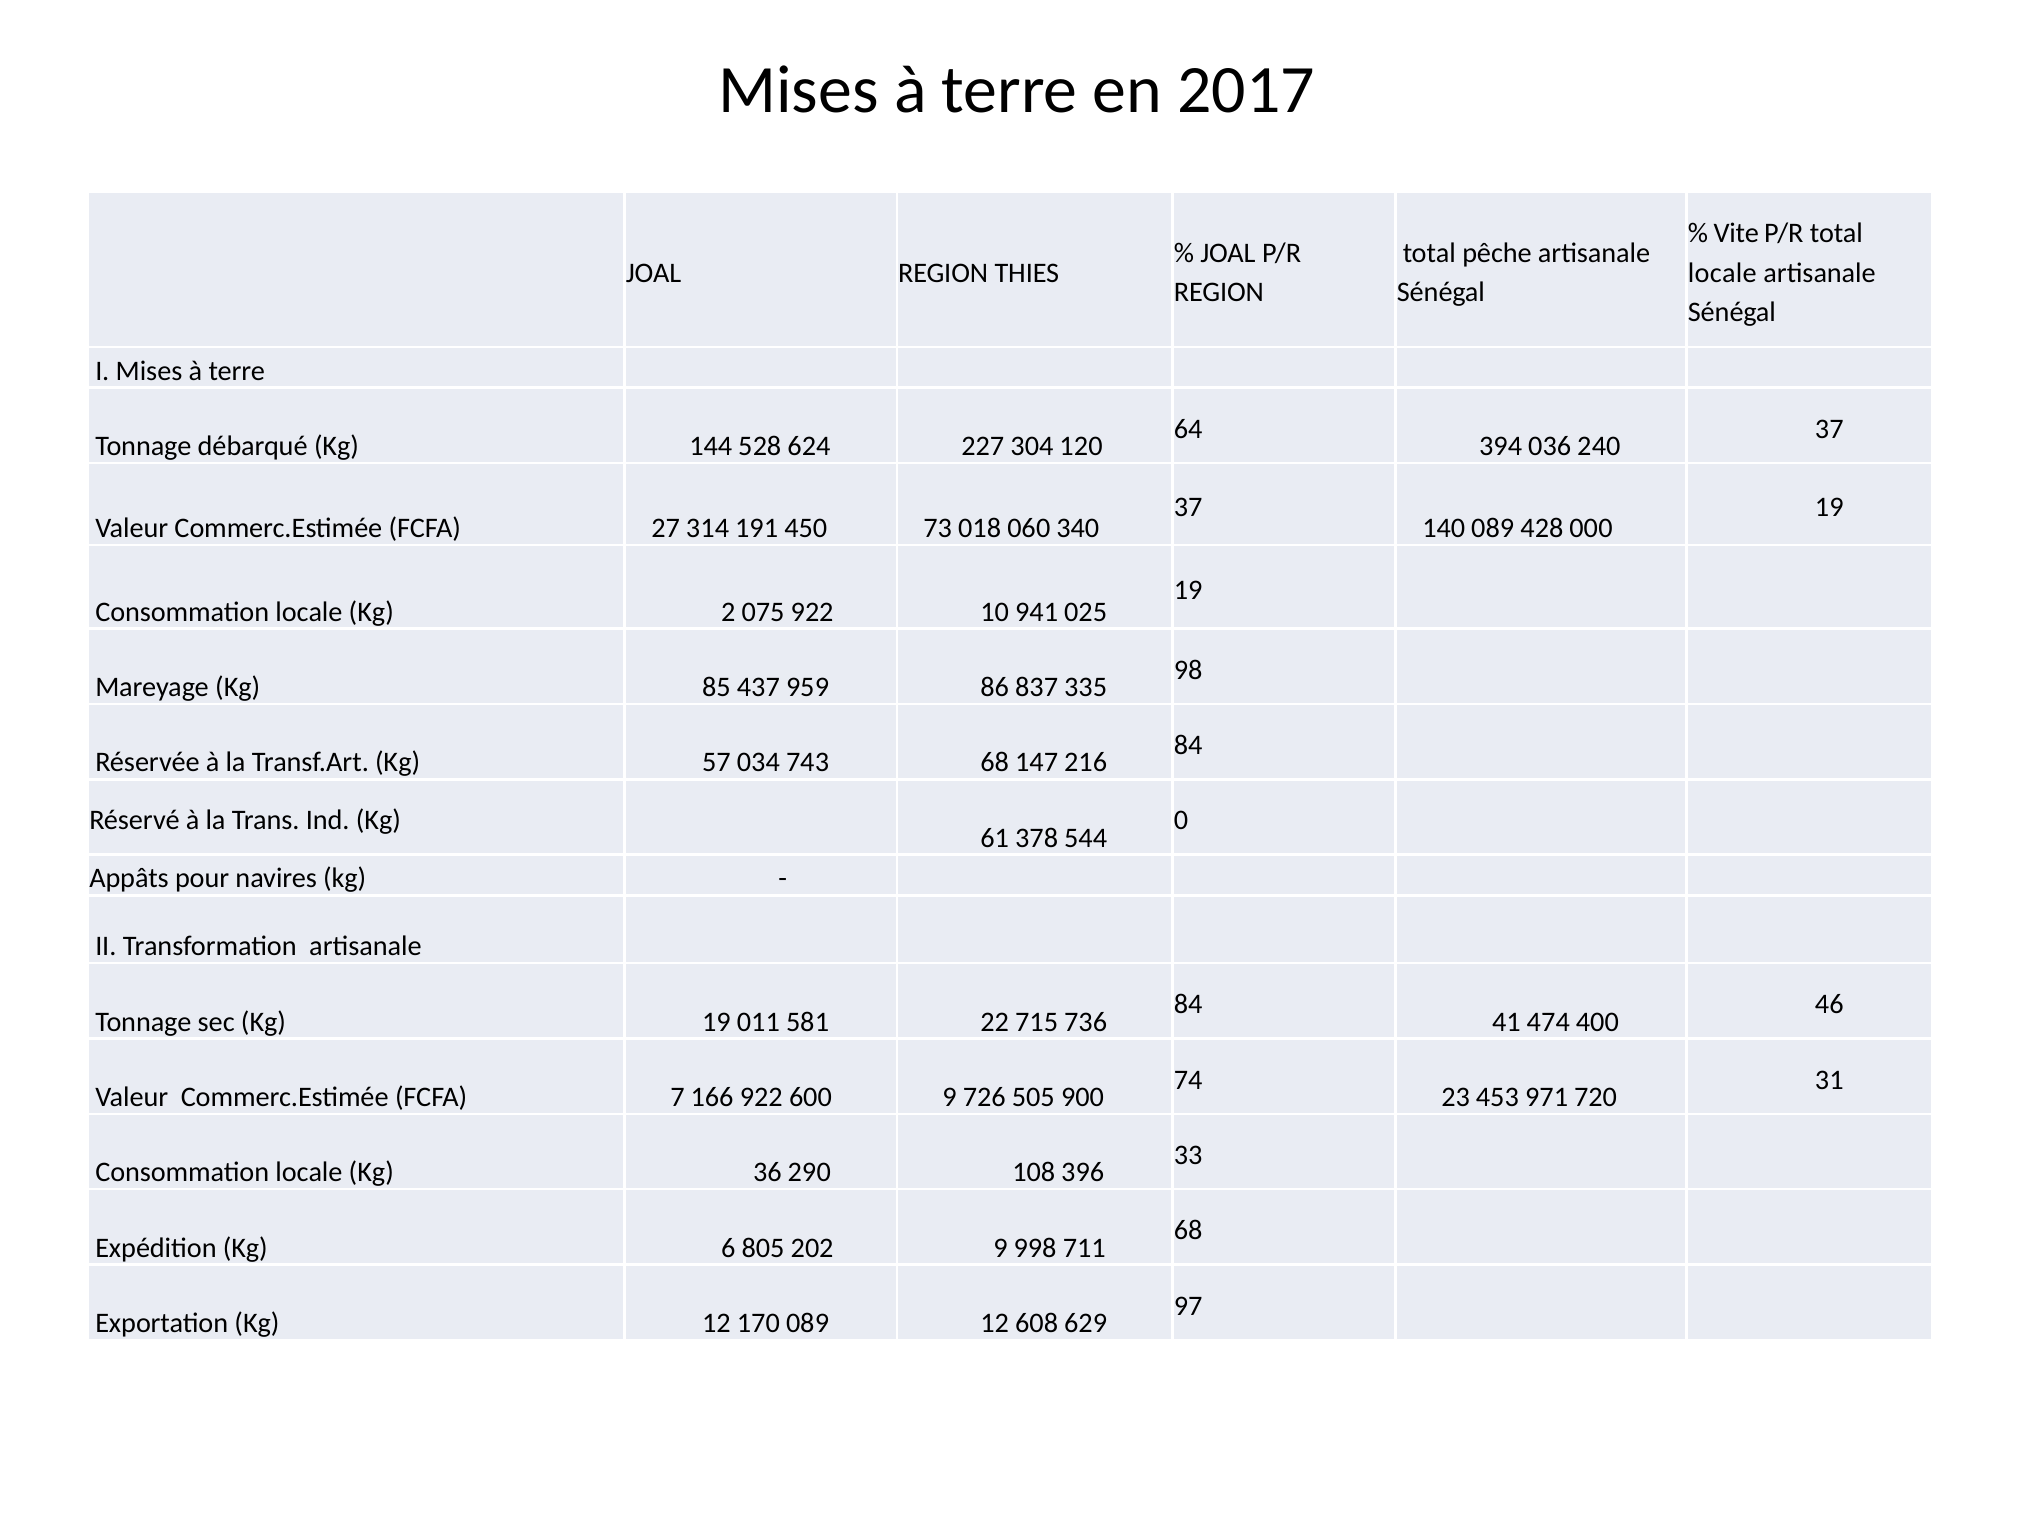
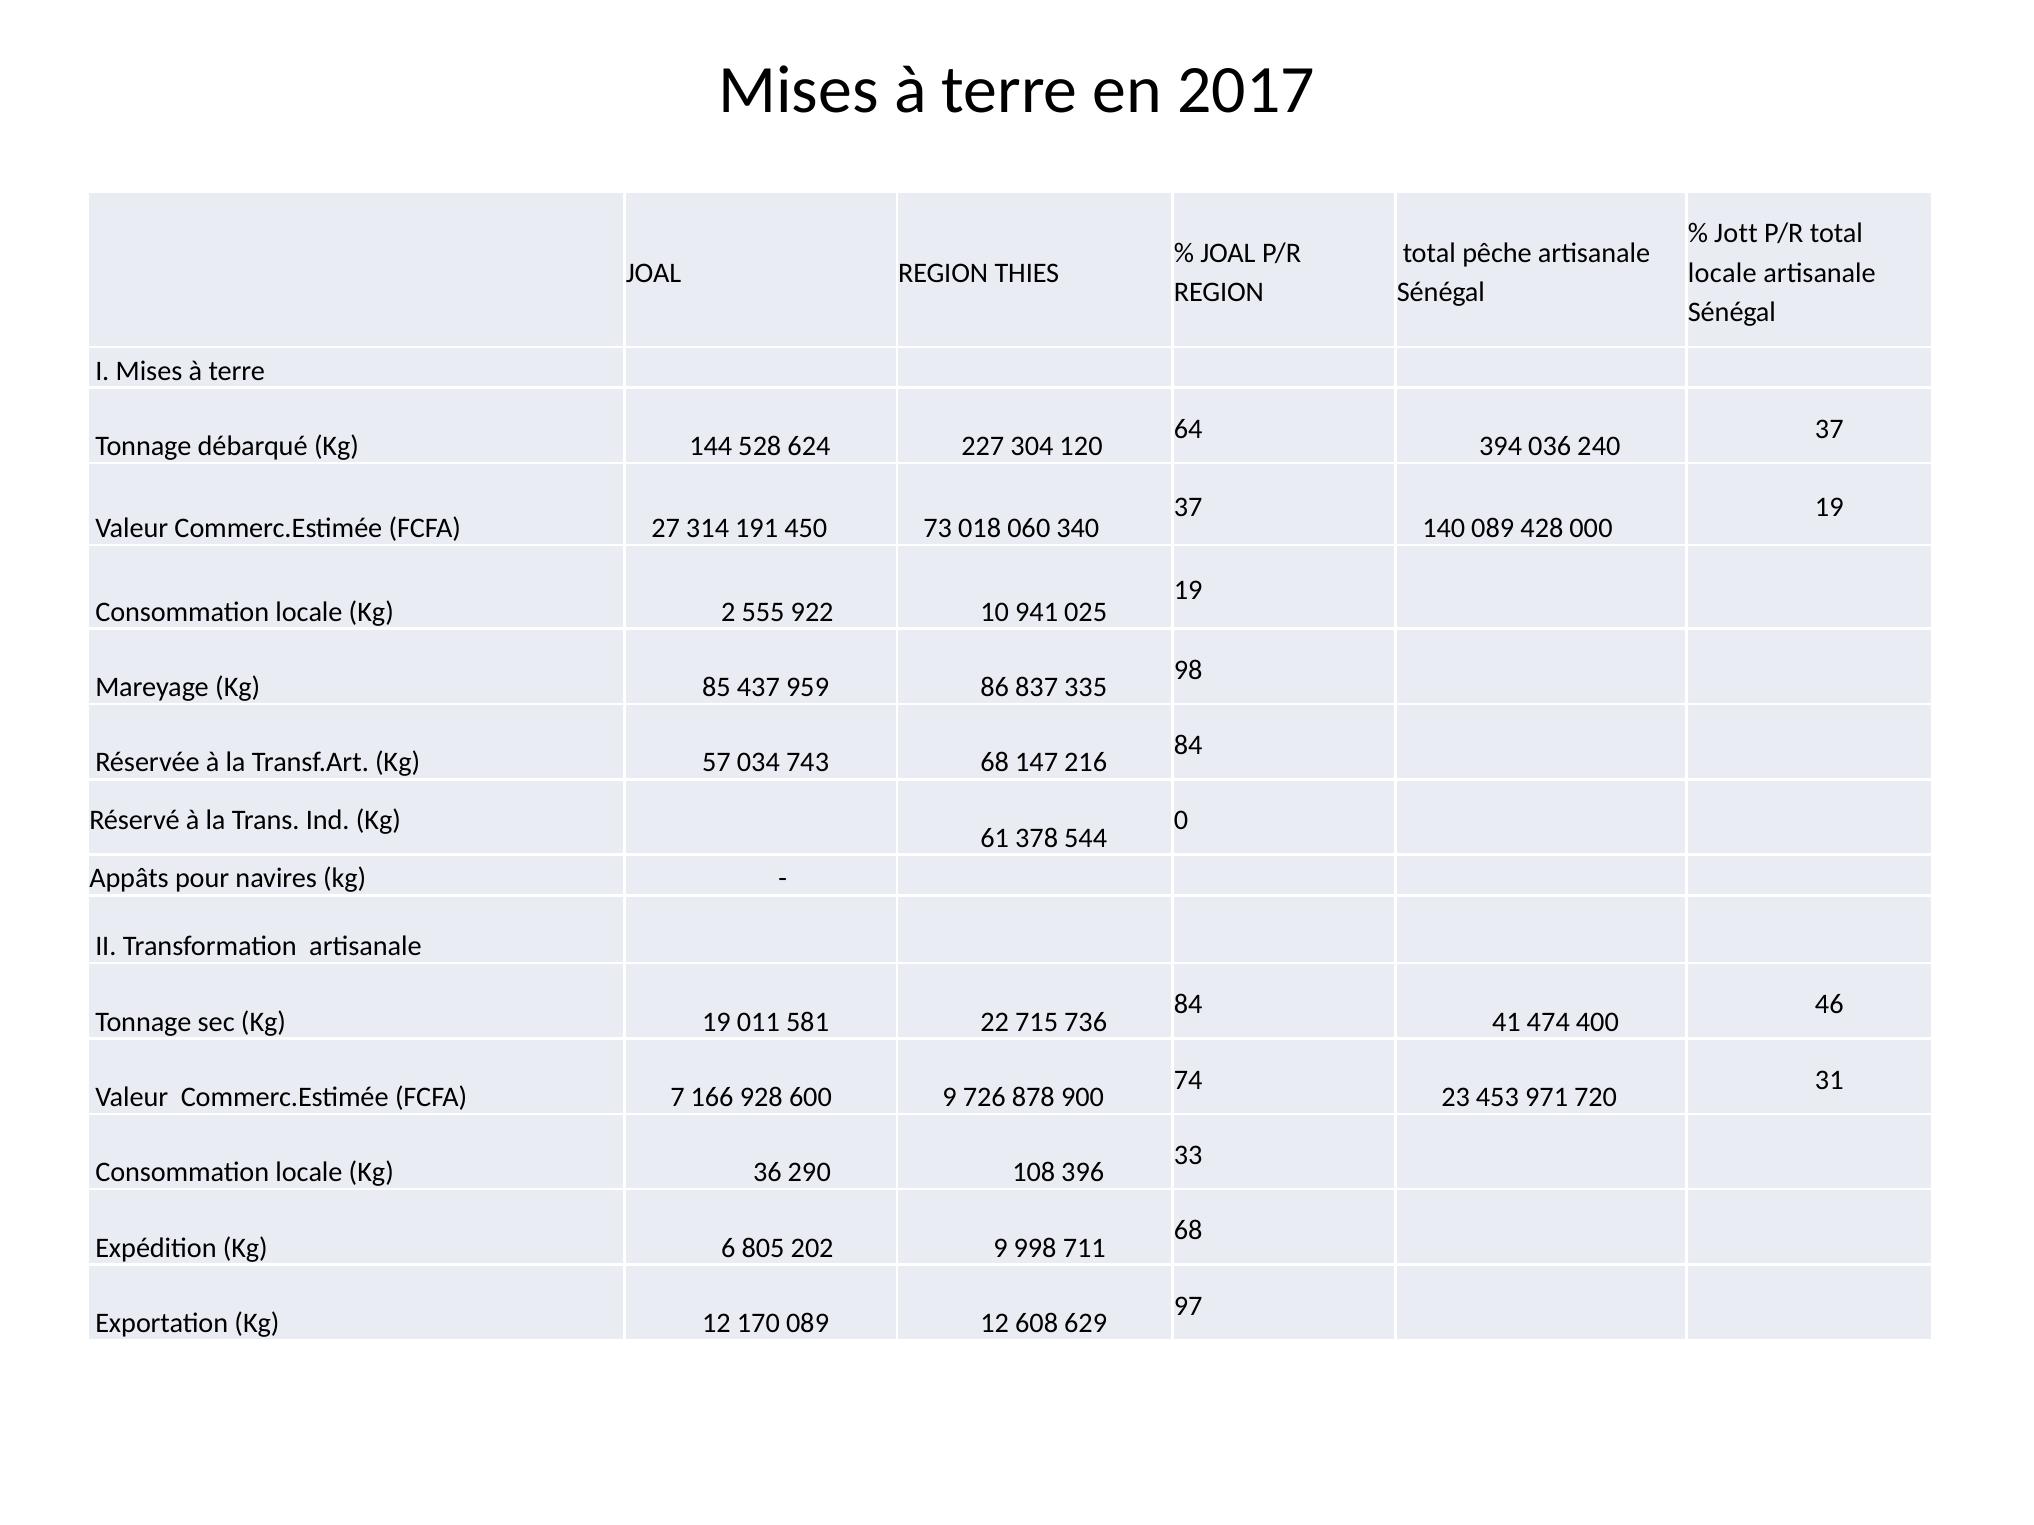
Vite: Vite -> Jott
075: 075 -> 555
166 922: 922 -> 928
505: 505 -> 878
